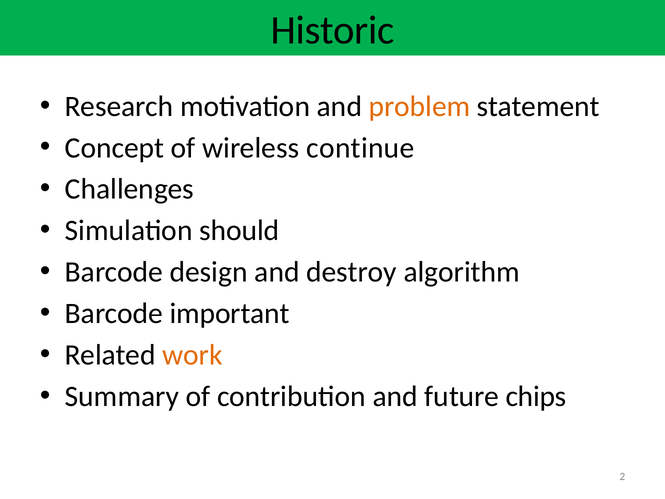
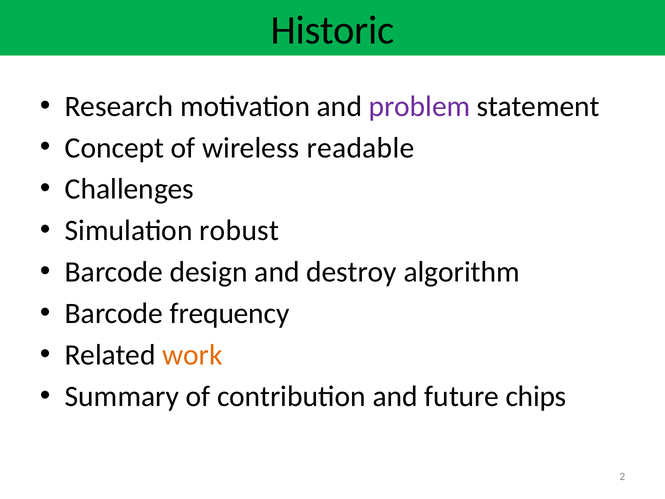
problem colour: orange -> purple
continue: continue -> readable
should: should -> robust
important: important -> frequency
